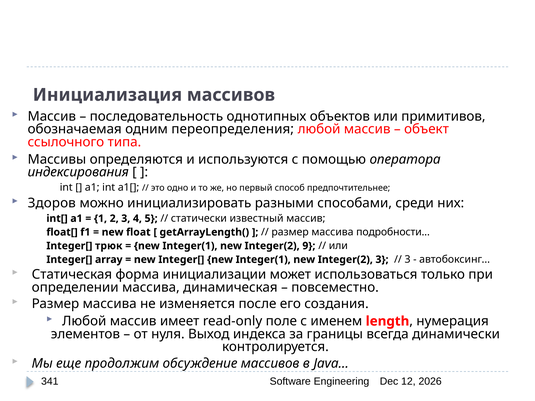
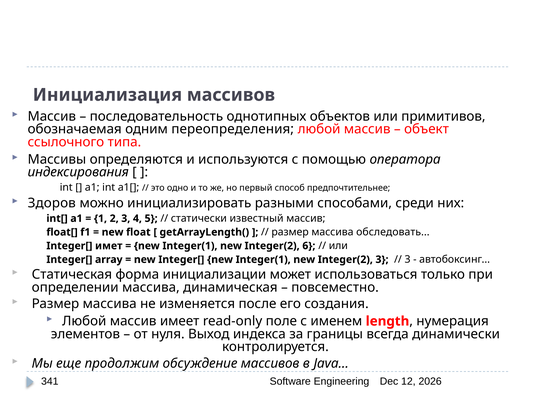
подробности: подробности -> обследовать
трюк: трюк -> имет
9: 9 -> 6
